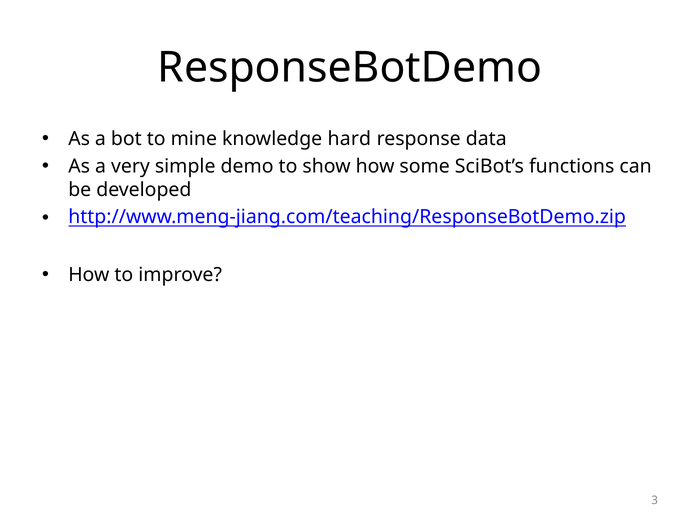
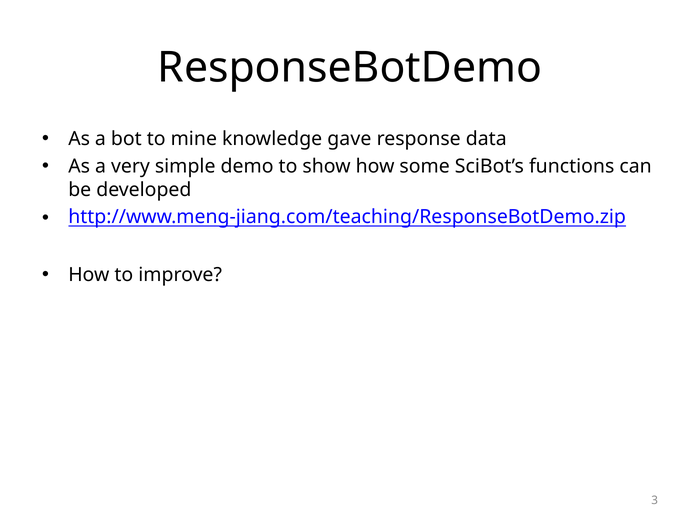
hard: hard -> gave
